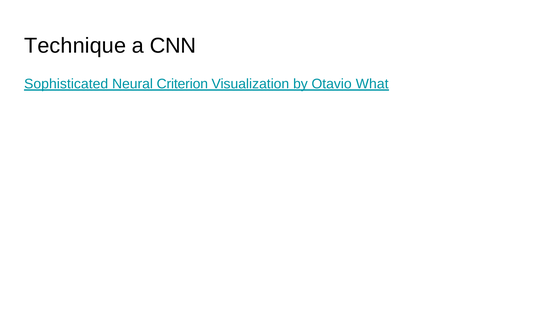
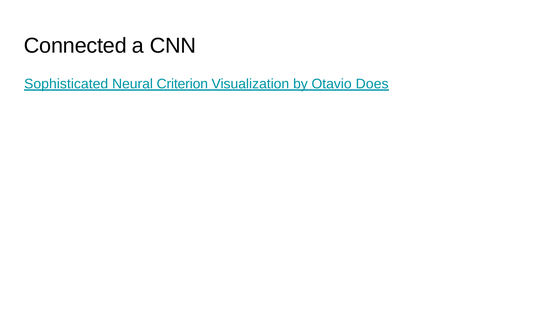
Technique: Technique -> Connected
What: What -> Does
